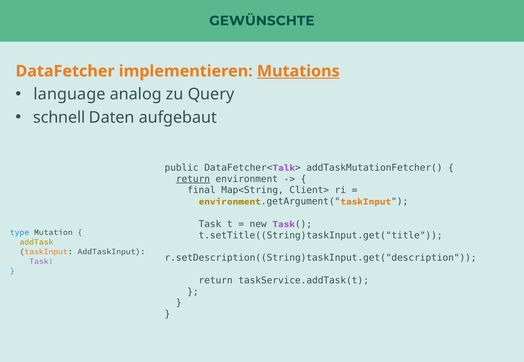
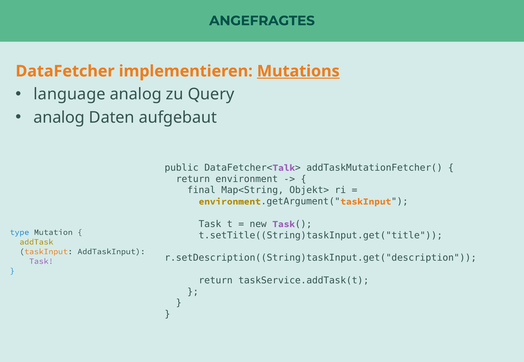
GEWÜNSCHTE: GEWÜNSCHTE -> ANGEFRAGTES
schnell at (59, 118): schnell -> analog
return at (193, 179) underline: present -> none
Client>: Client> -> Objekt>
